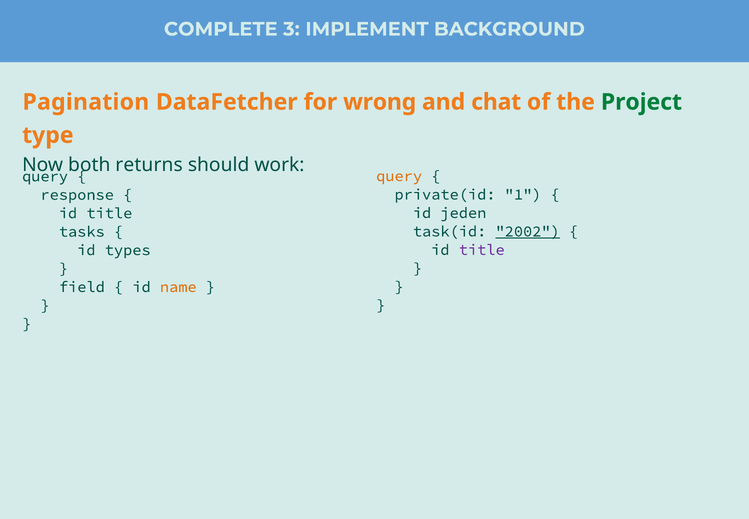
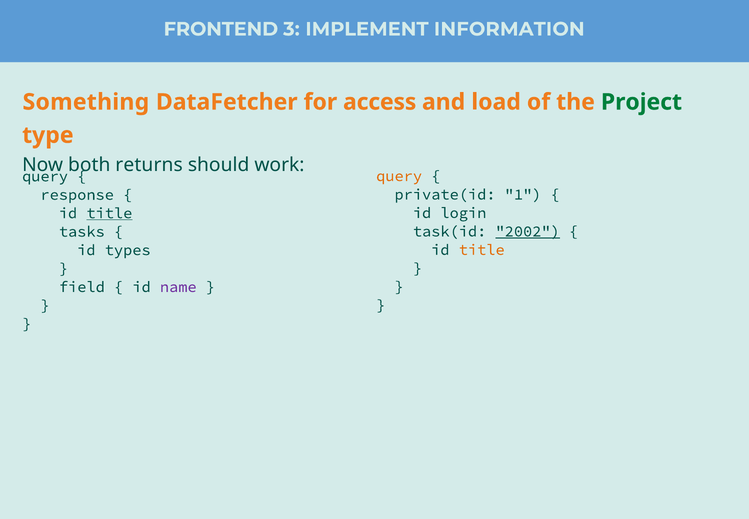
COMPLETE: COMPLETE -> FRONTEND
BACKGROUND: BACKGROUND -> INFORMATION
Pagination: Pagination -> Something
wrong: wrong -> access
chat: chat -> load
jeden: jeden -> login
title at (109, 213) underline: none -> present
title at (482, 250) colour: purple -> orange
name colour: orange -> purple
